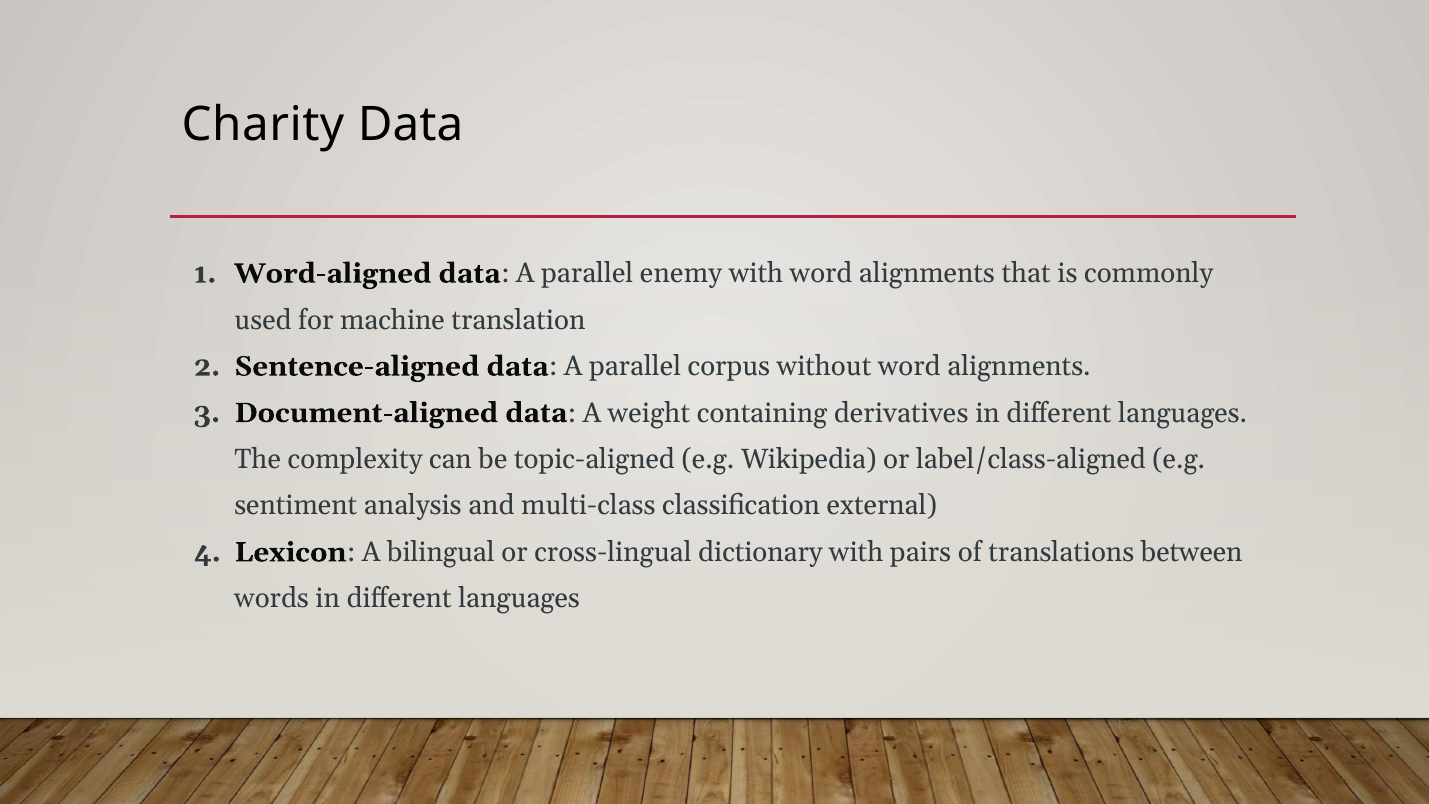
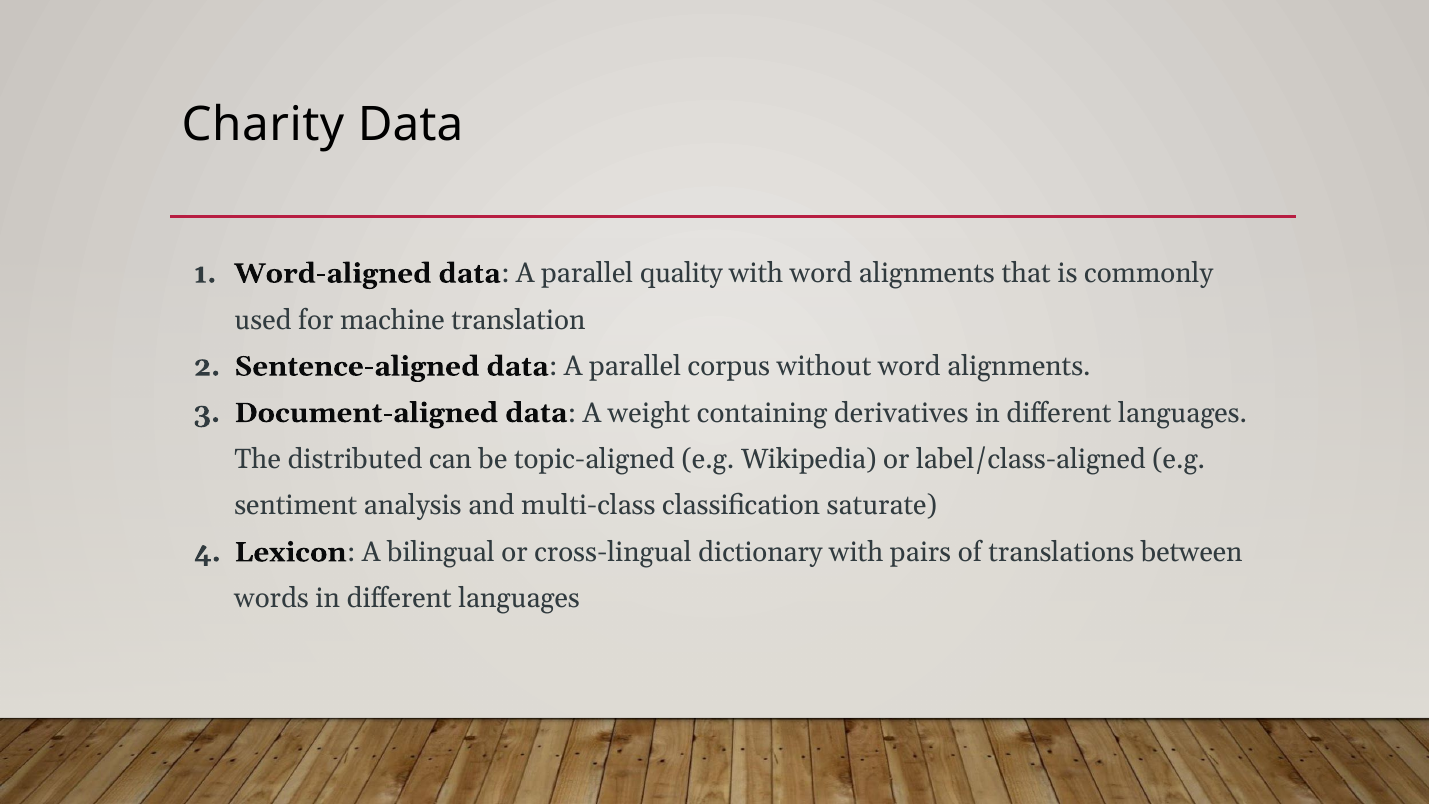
enemy: enemy -> quality
complexity: complexity -> distributed
external: external -> saturate
